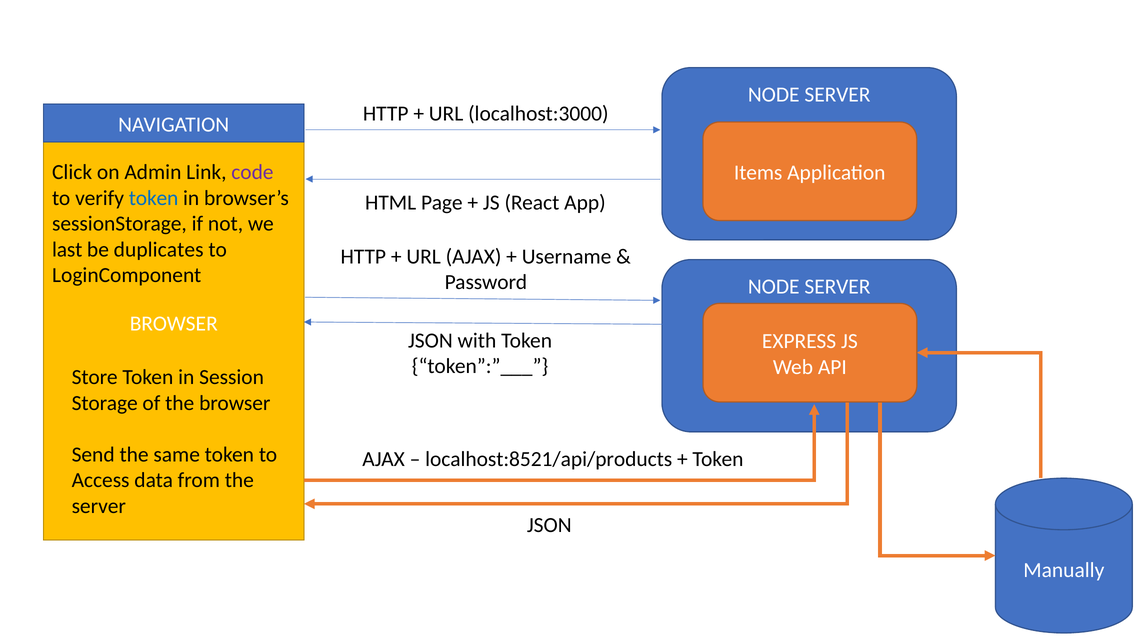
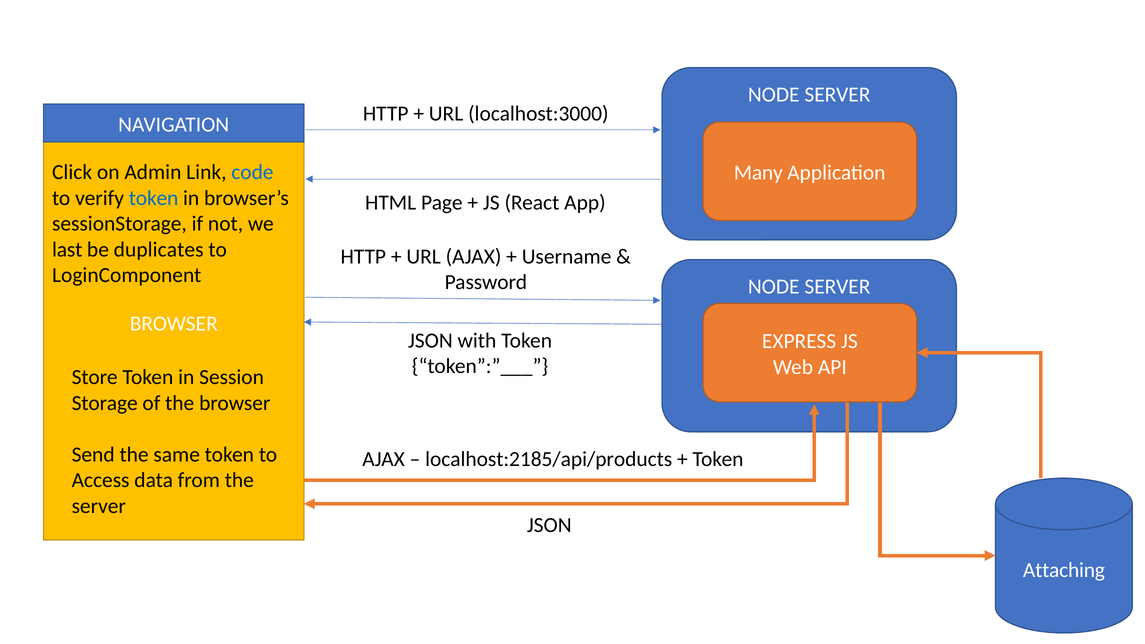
code colour: purple -> blue
Items: Items -> Many
localhost:8521/api/products: localhost:8521/api/products -> localhost:2185/api/products
Manually: Manually -> Attaching
